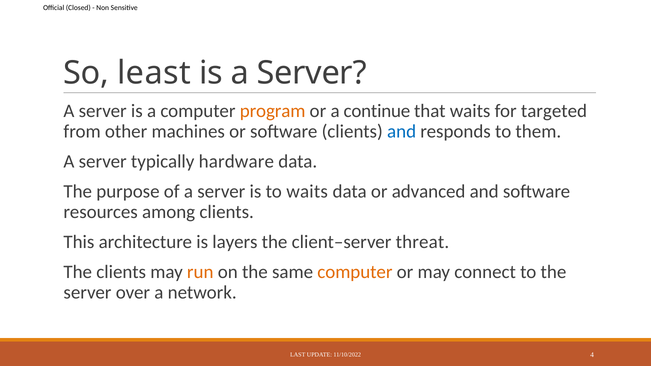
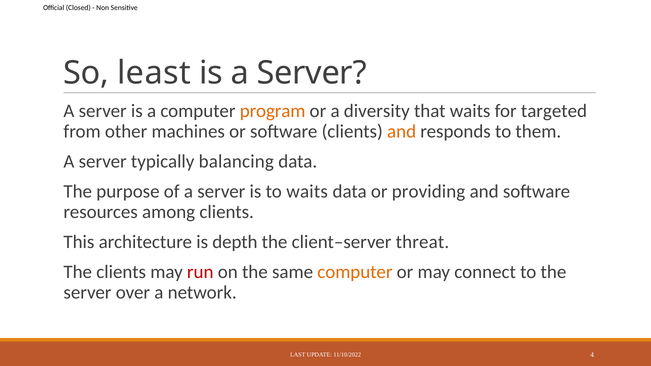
continue: continue -> diversity
and at (402, 132) colour: blue -> orange
hardware: hardware -> balancing
advanced: advanced -> providing
layers: layers -> depth
run colour: orange -> red
